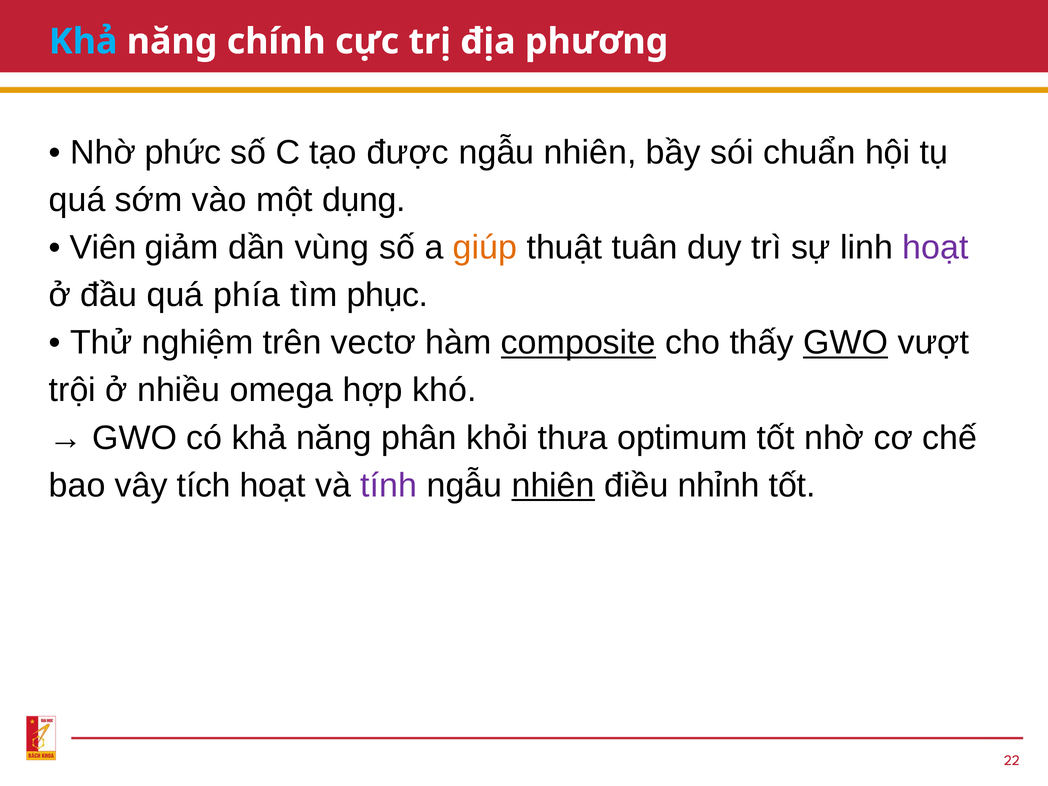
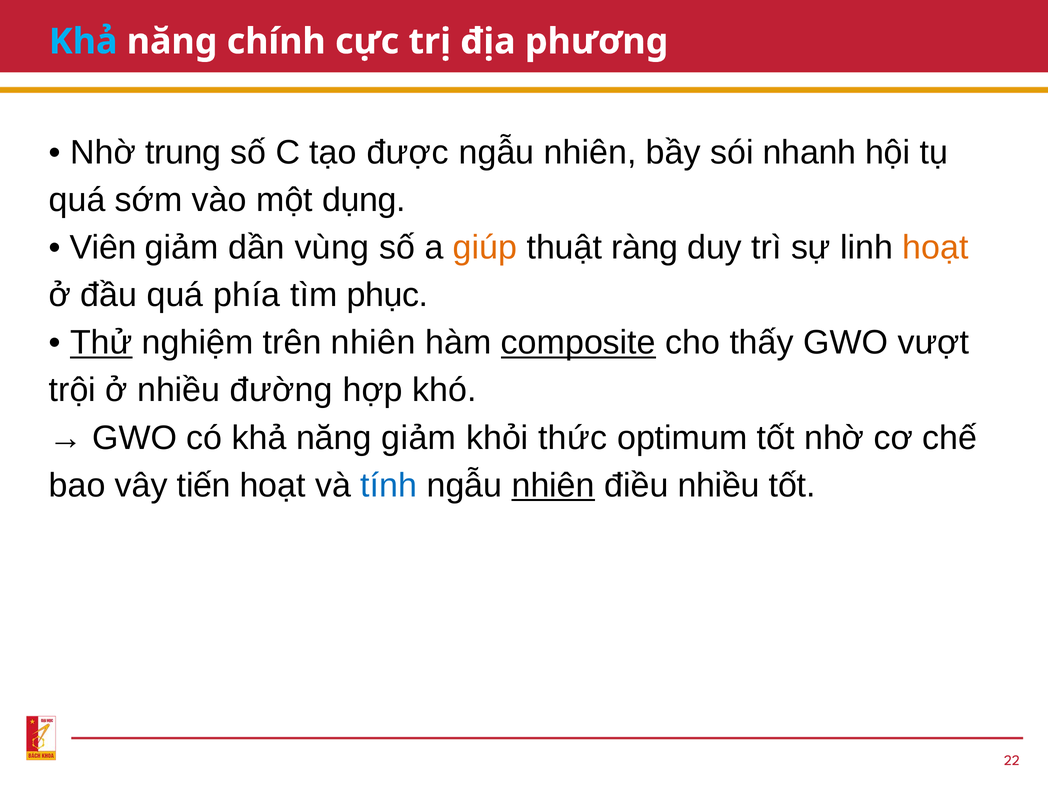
phức: phức -> trung
chuẩn: chuẩn -> nhanh
tuân: tuân -> ràng
hoạt at (935, 248) colour: purple -> orange
Thử underline: none -> present
trên vectơ: vectơ -> nhiên
GWO at (846, 343) underline: present -> none
omega: omega -> đường
năng phân: phân -> giảm
thưa: thưa -> thức
tích: tích -> tiến
tính colour: purple -> blue
điều nhỉnh: nhỉnh -> nhiều
